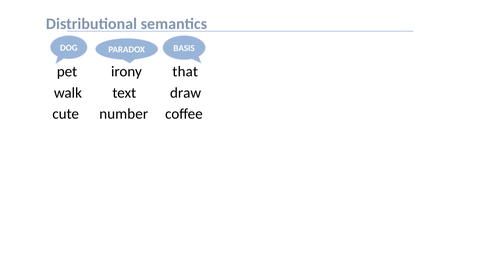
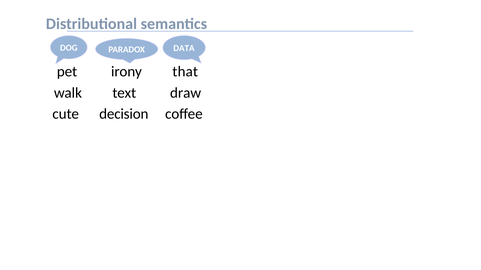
BASIS: BASIS -> DATA
number: number -> decision
